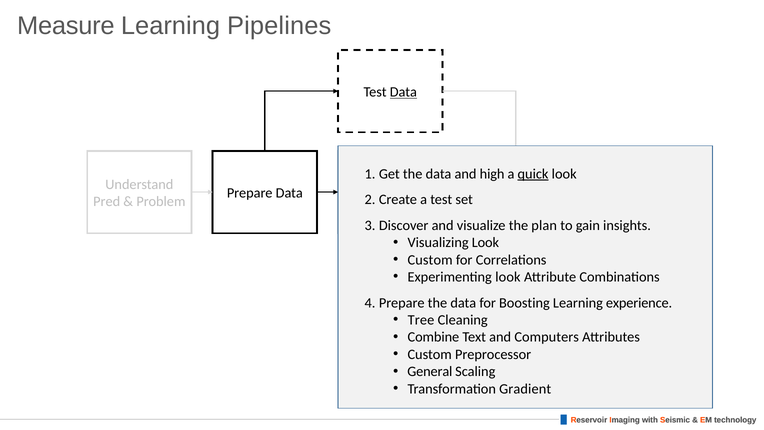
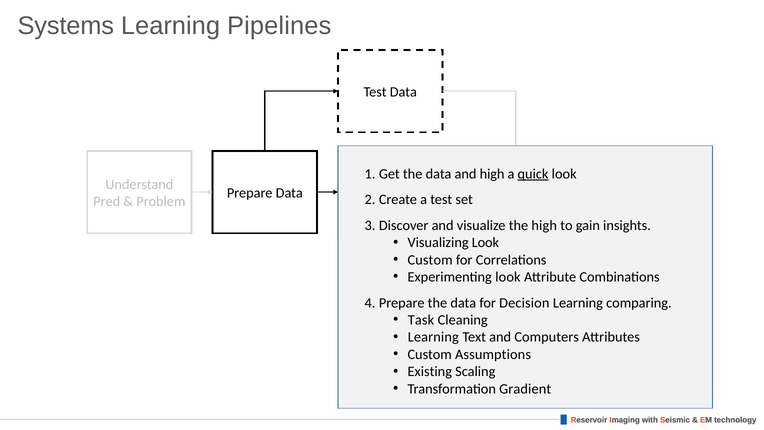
Measure: Measure -> Systems
Data at (403, 92) underline: present -> none
the plan: plan -> high
Boosting: Boosting -> Decision
experience: experience -> comparing
Tree: Tree -> Task
Combine at (433, 337): Combine -> Learning
Preprocessor: Preprocessor -> Assumptions
General: General -> Existing
